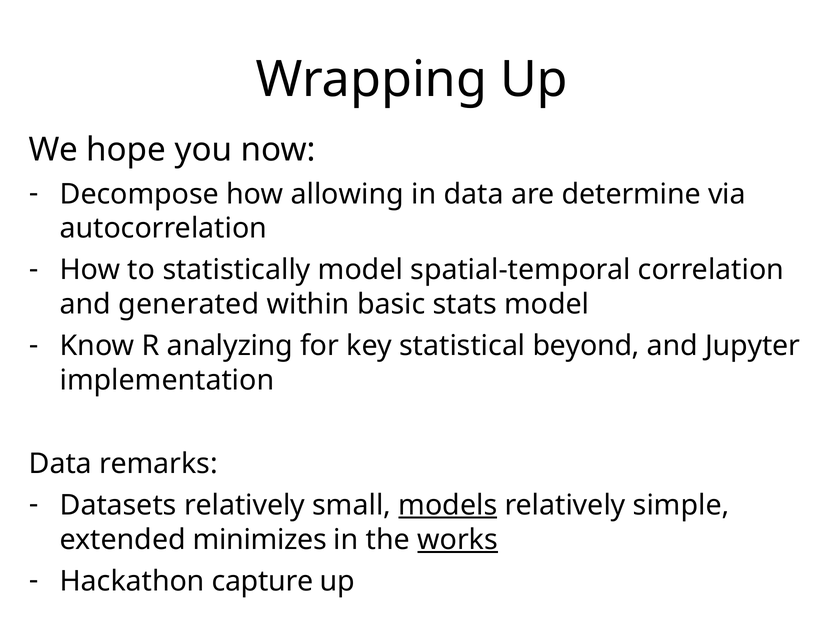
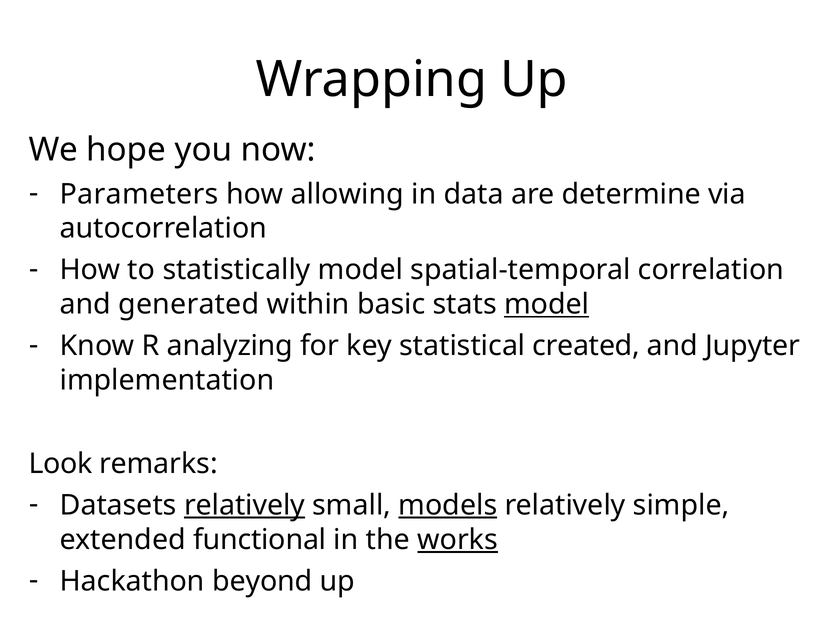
Decompose: Decompose -> Parameters
model at (547, 304) underline: none -> present
beyond: beyond -> created
Data at (60, 464): Data -> Look
relatively at (244, 505) underline: none -> present
minimizes: minimizes -> functional
capture: capture -> beyond
